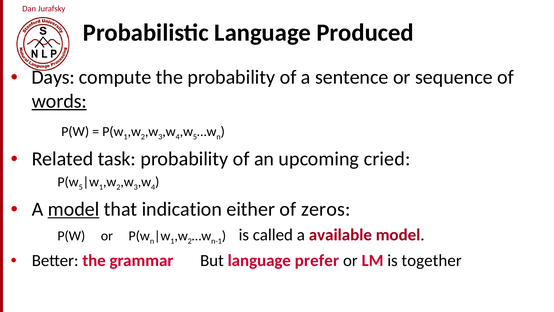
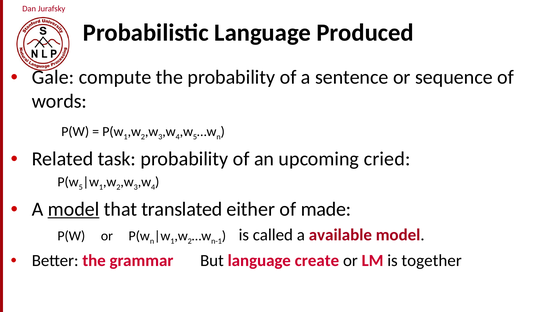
Days: Days -> Gale
words underline: present -> none
indication: indication -> translated
zeros: zeros -> made
prefer: prefer -> create
